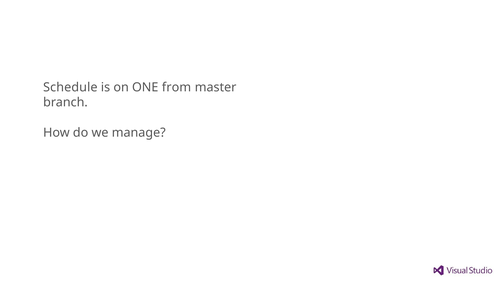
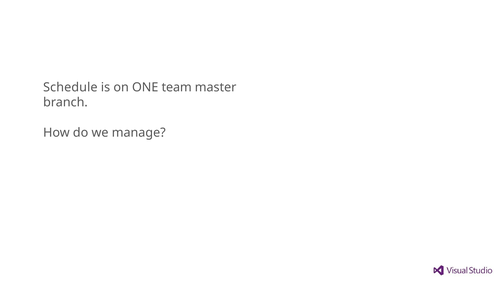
from: from -> team
